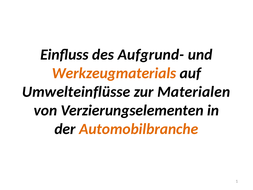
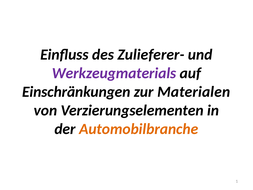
Aufgrund-: Aufgrund- -> Zulieferer-
Werkzeugmaterials colour: orange -> purple
Umwelteinflüsse: Umwelteinflüsse -> Einschränkungen
